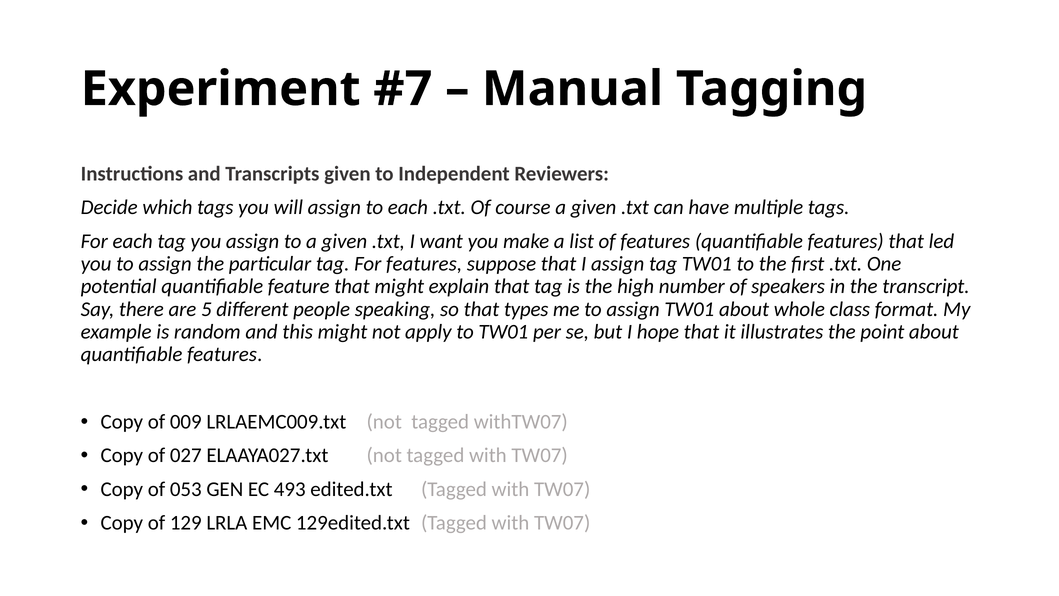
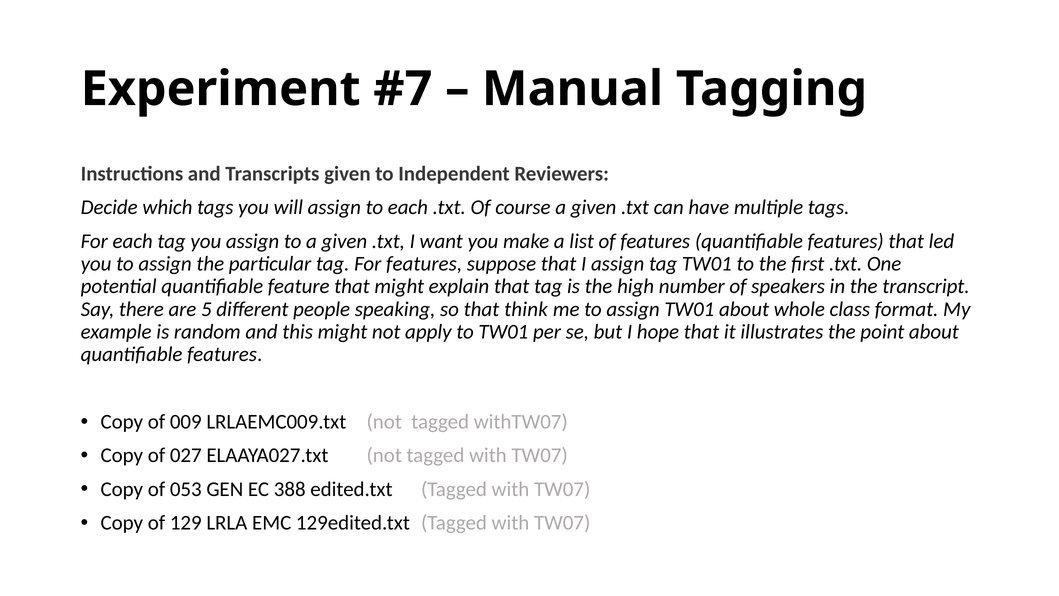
types: types -> think
493: 493 -> 388
